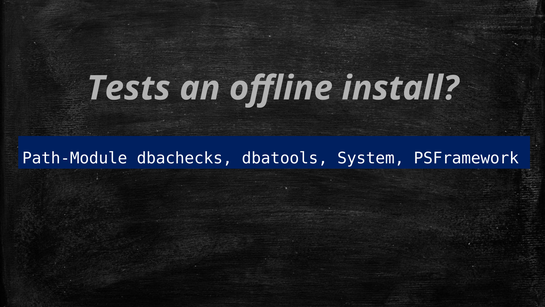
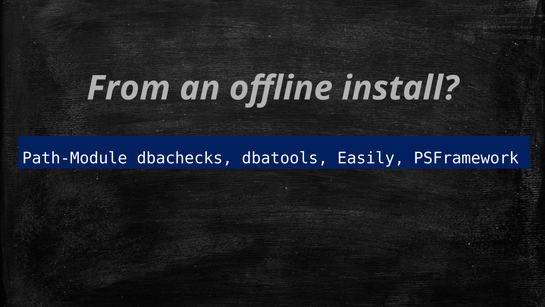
Tests: Tests -> From
System: System -> Easily
